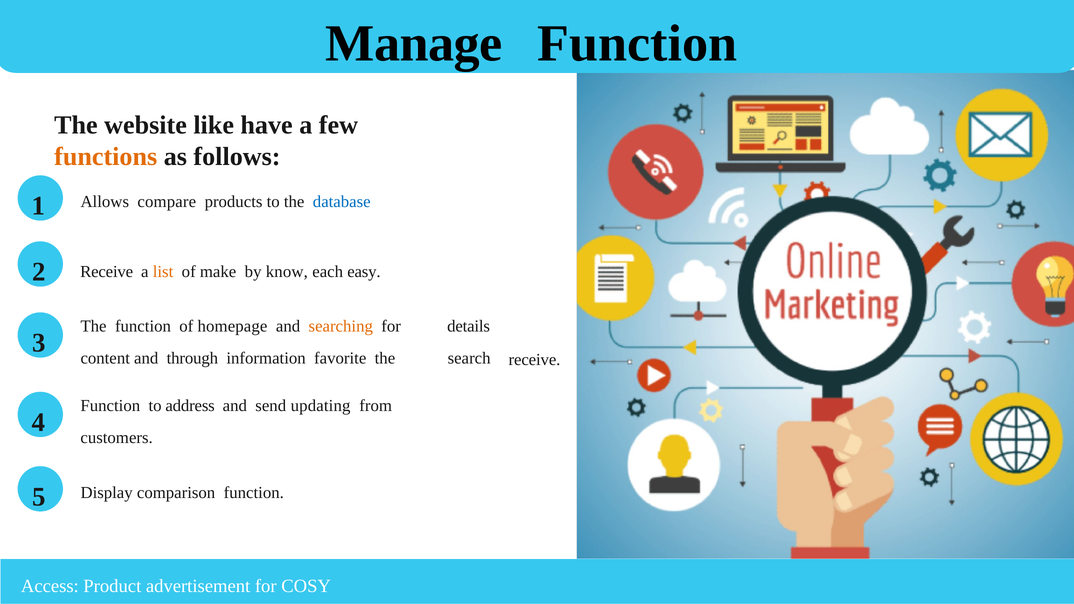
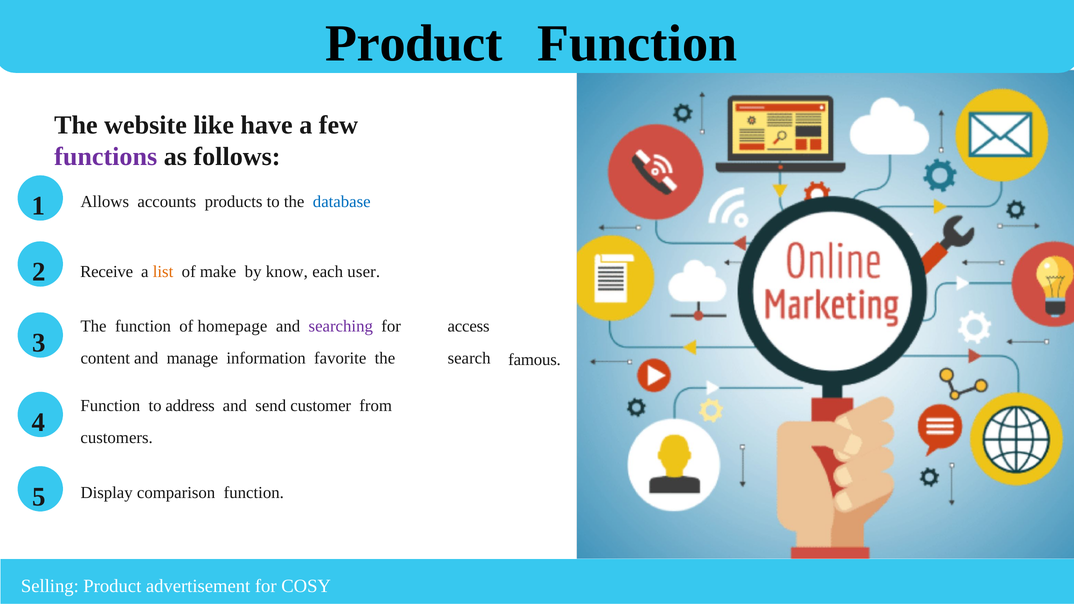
Manage at (414, 44): Manage -> Product
functions colour: orange -> purple
compare: compare -> accounts
easy: easy -> user
searching colour: orange -> purple
details: details -> access
through: through -> manage
receive at (534, 360): receive -> famous
updating: updating -> customer
Access: Access -> Selling
